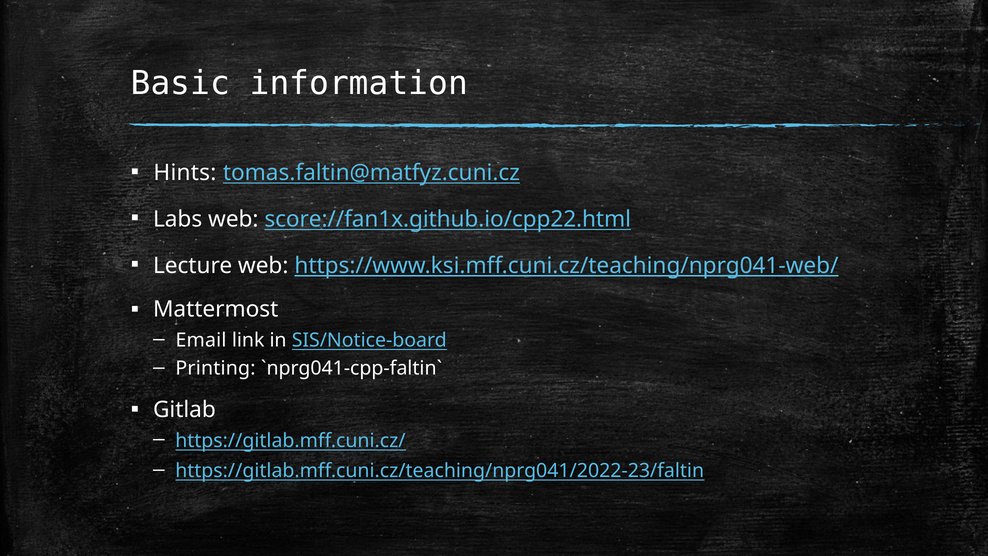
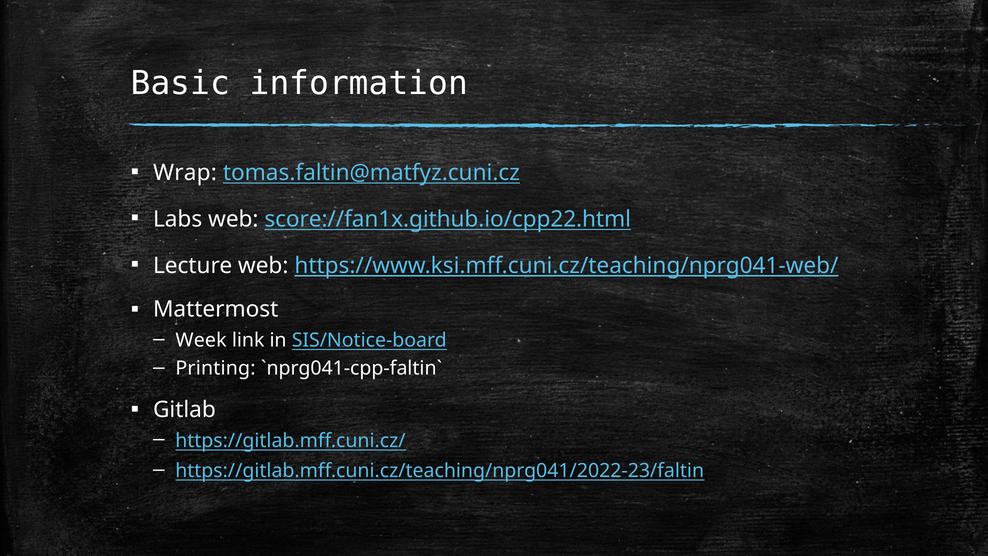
Hints: Hints -> Wrap
Email: Email -> Week
